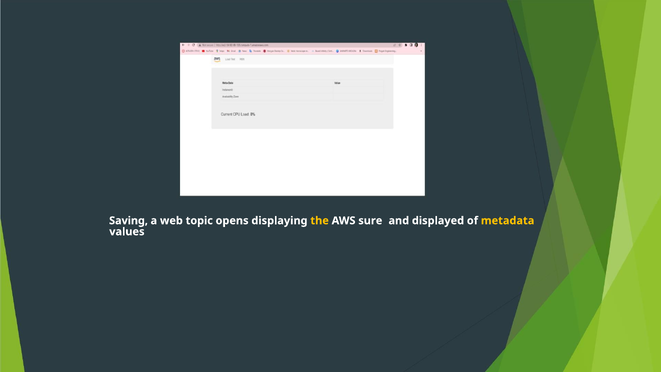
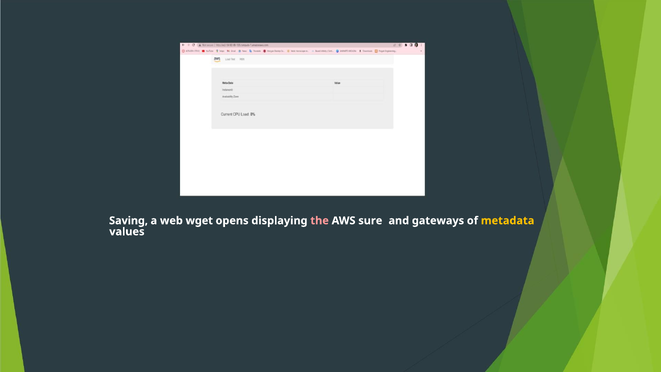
topic: topic -> wget
the colour: yellow -> pink
displayed: displayed -> gateways
